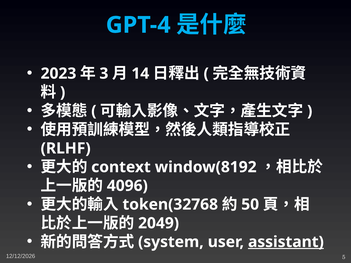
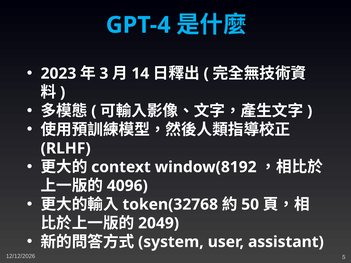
assistant underline: present -> none
